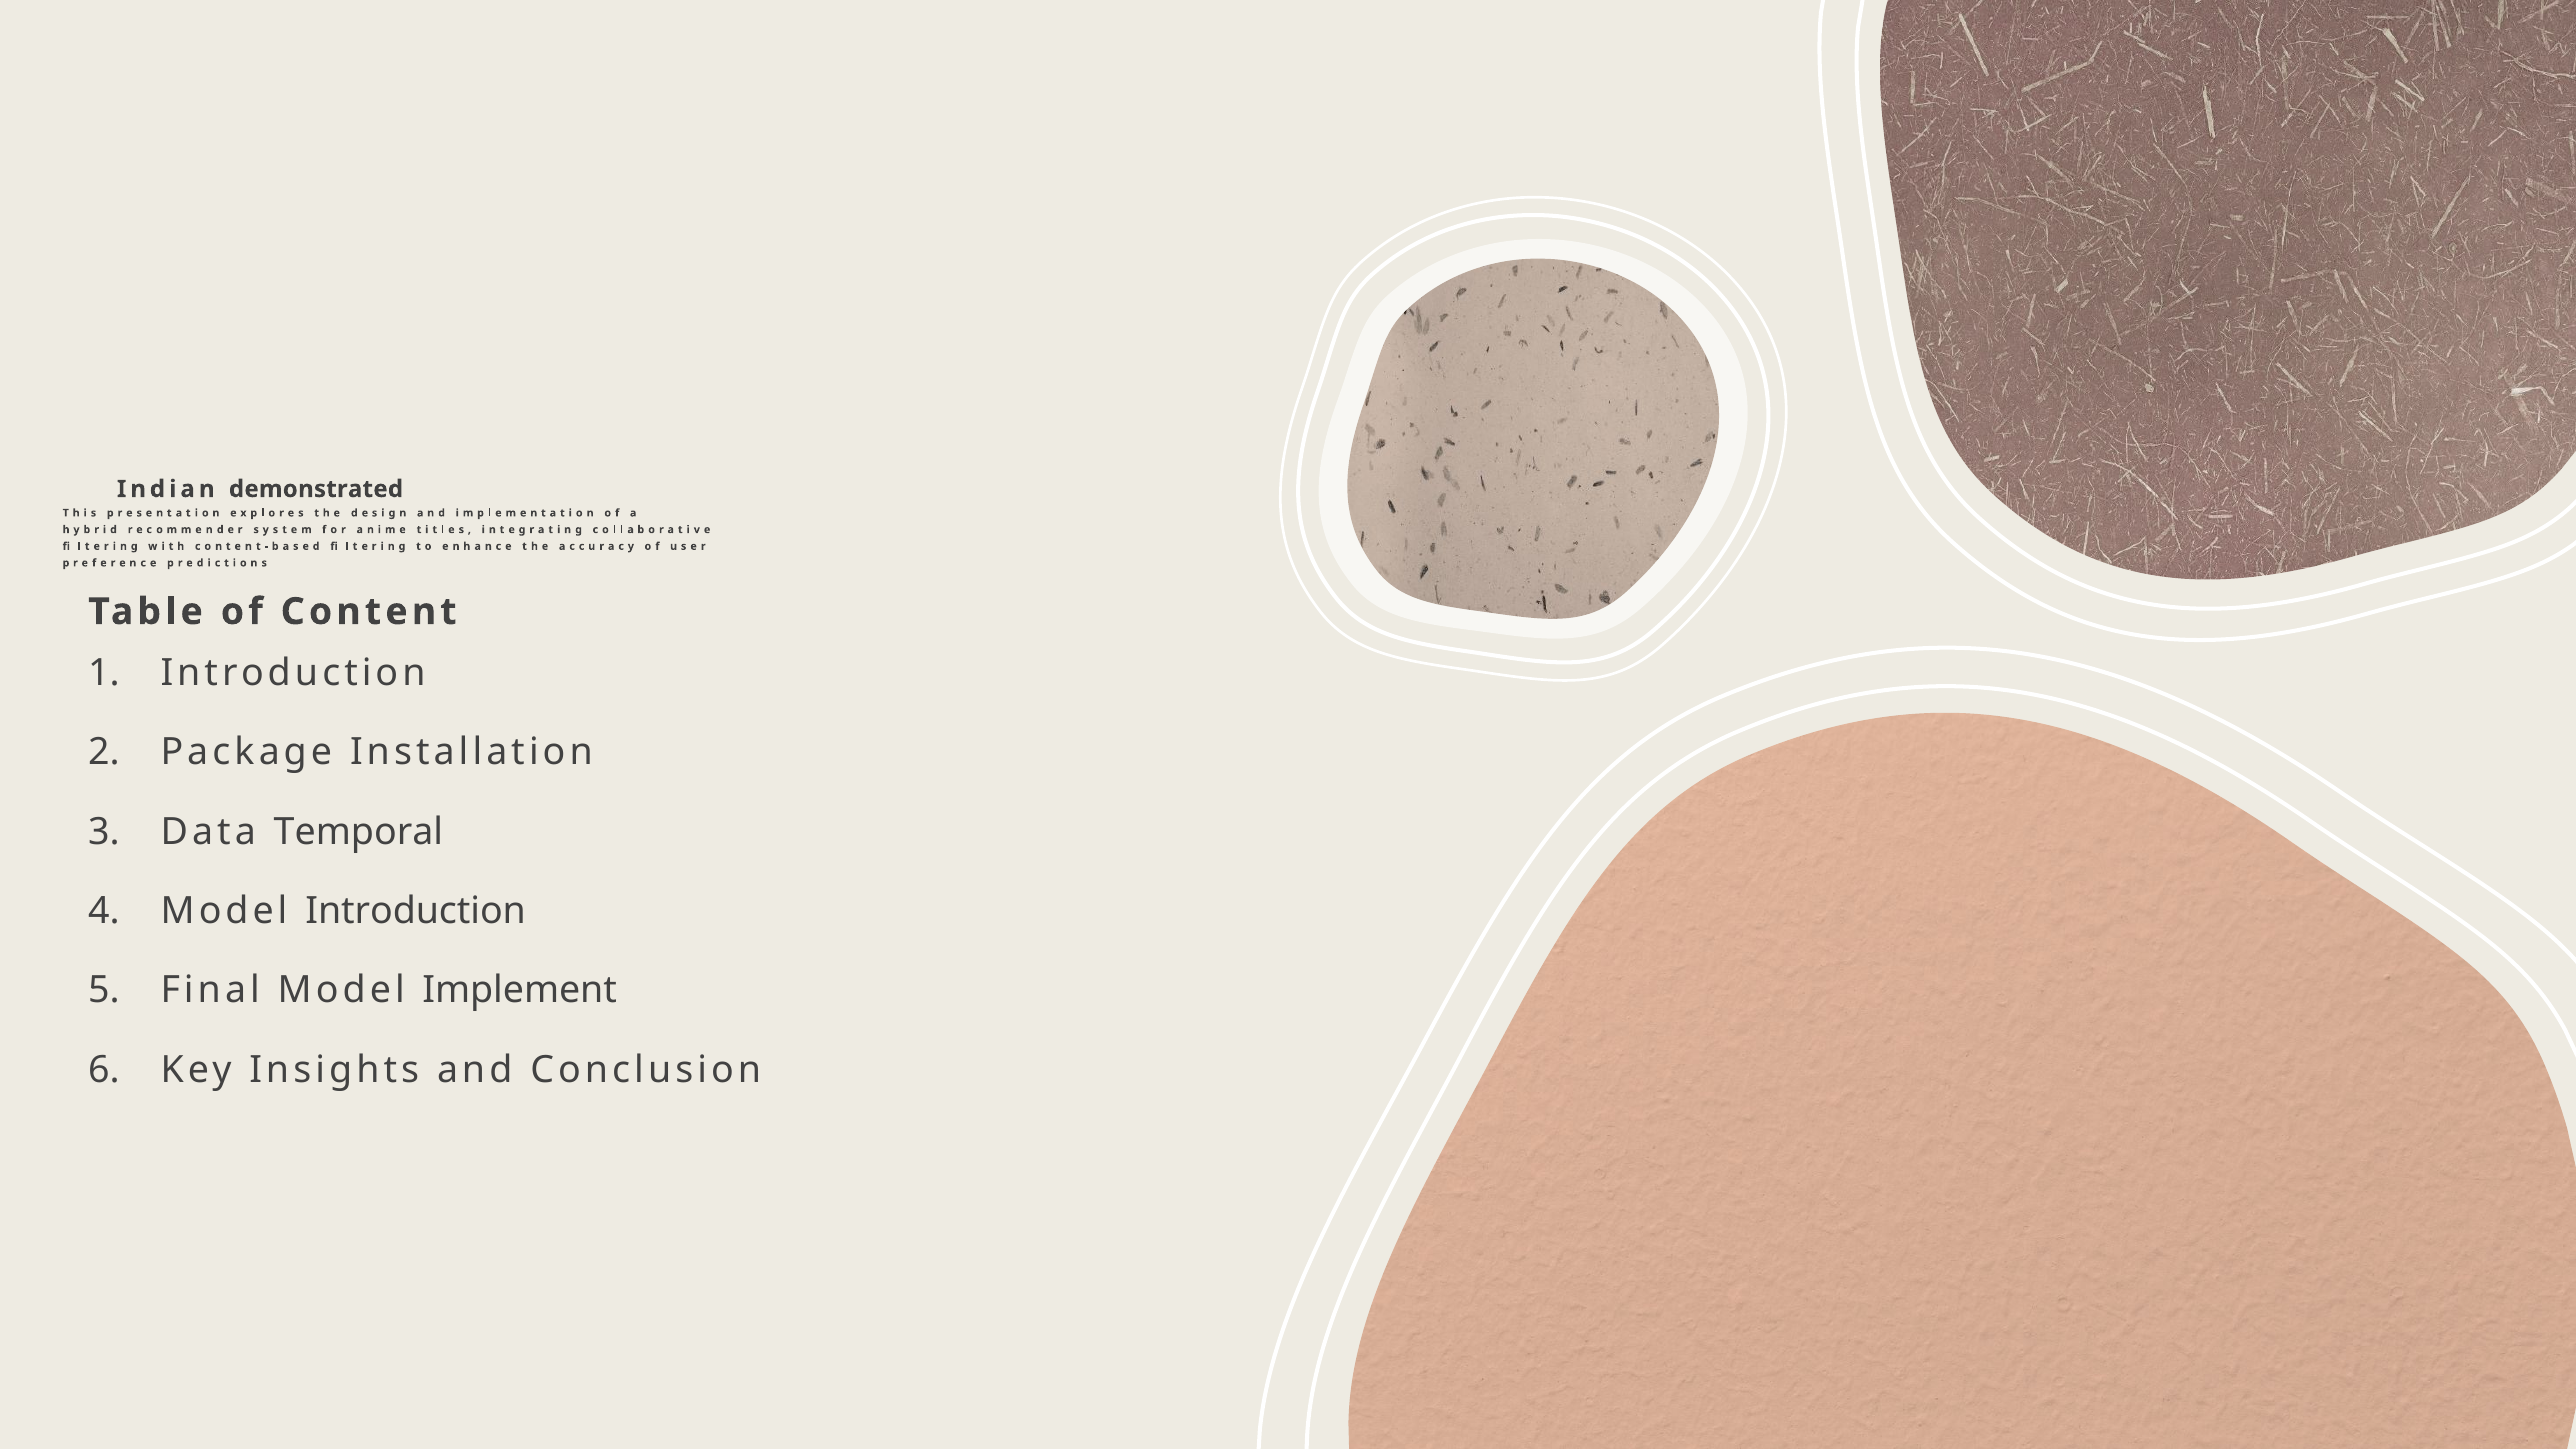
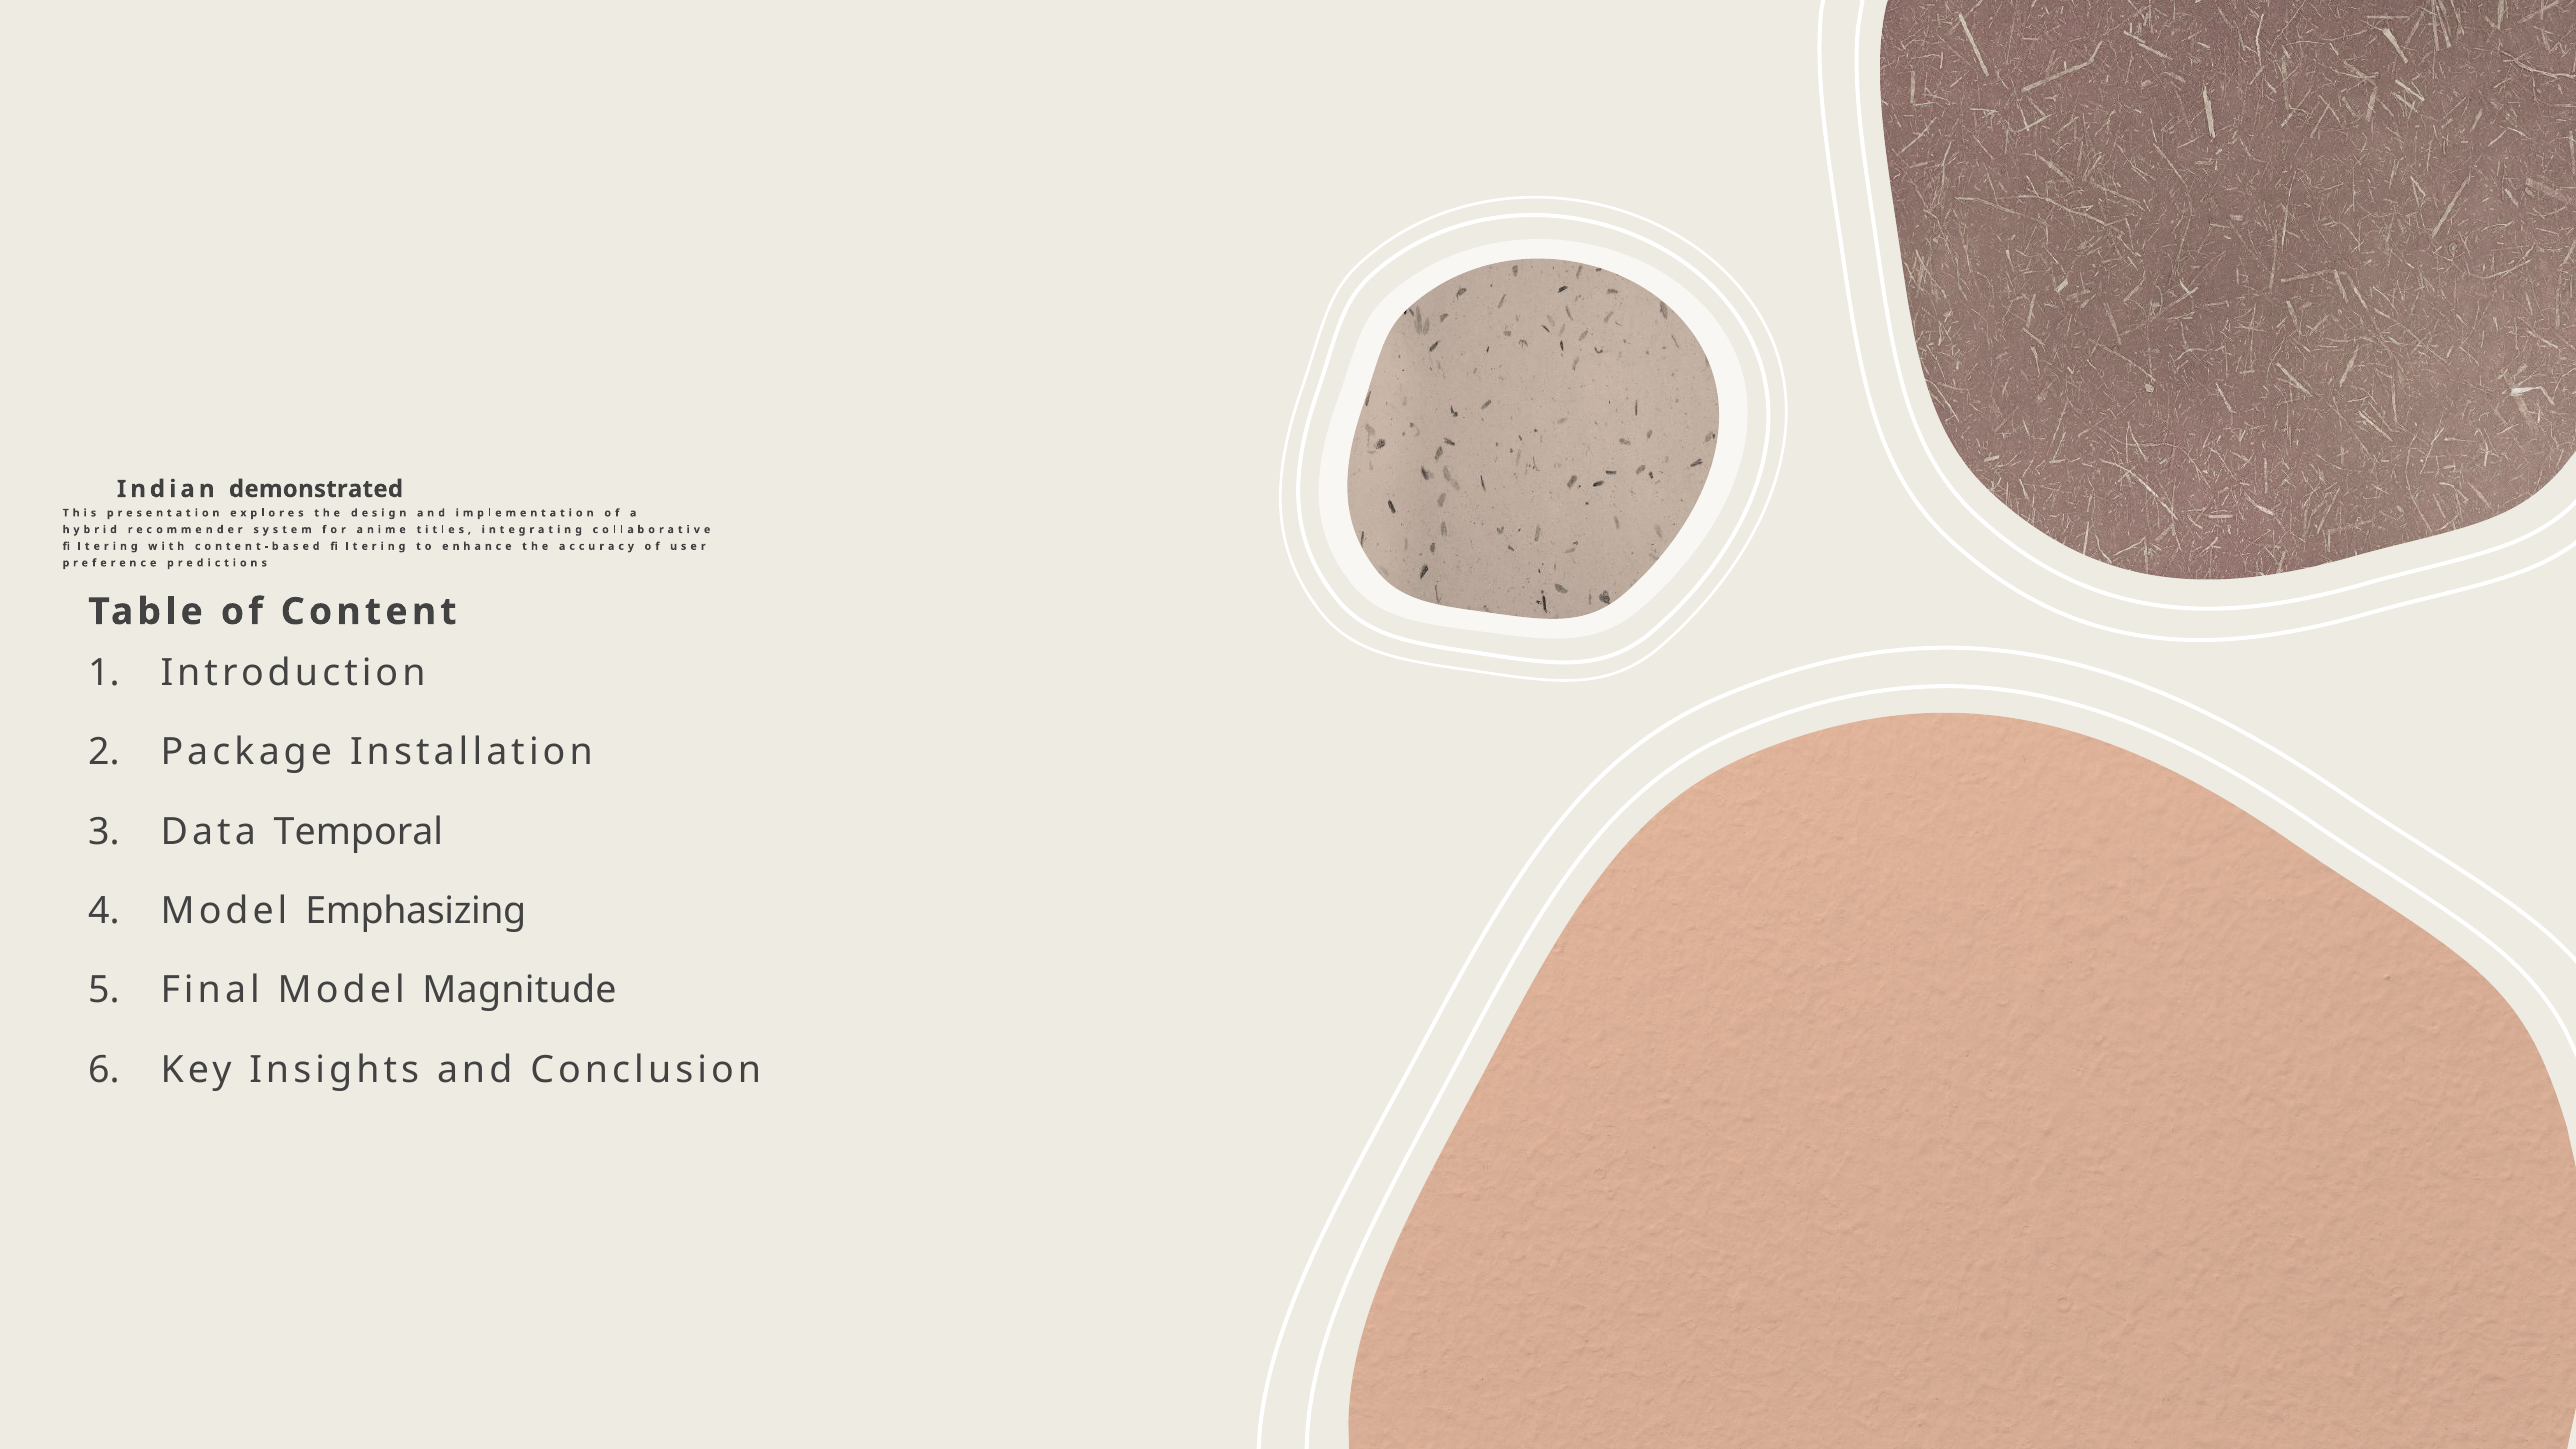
Model Introduction: Introduction -> Emphasizing
Implement: Implement -> Magnitude
